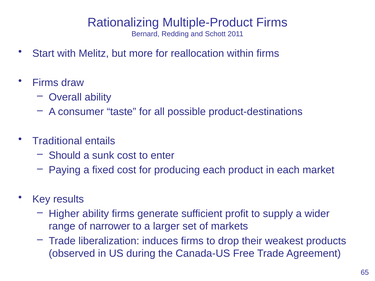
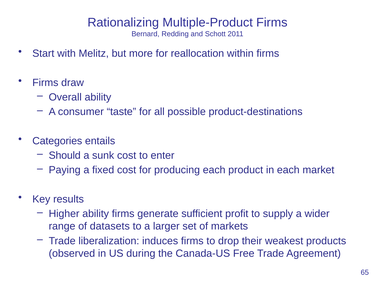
Traditional: Traditional -> Categories
narrower: narrower -> datasets
